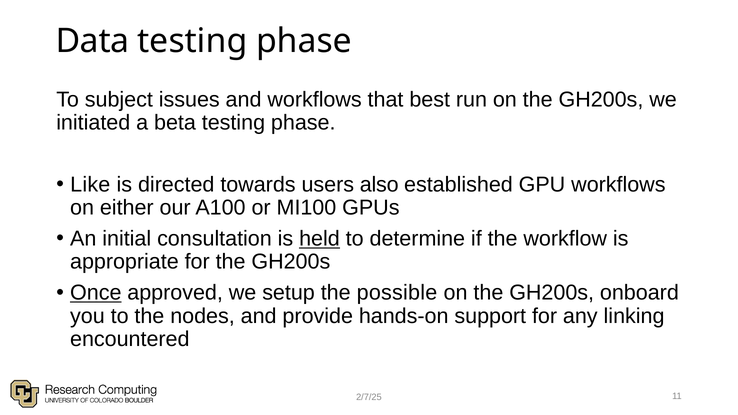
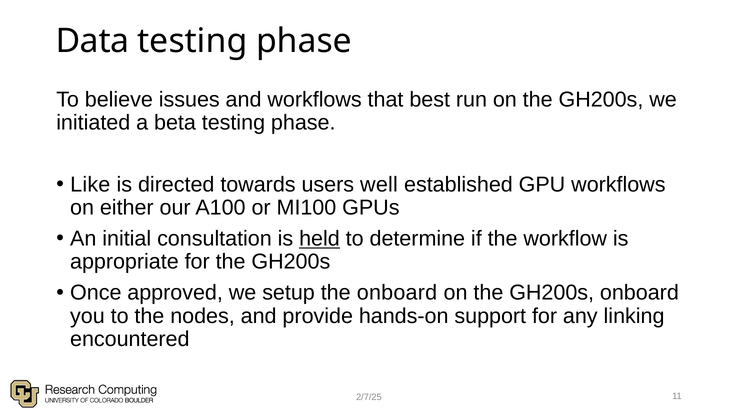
subject: subject -> believe
also: also -> well
Once underline: present -> none
the possible: possible -> onboard
